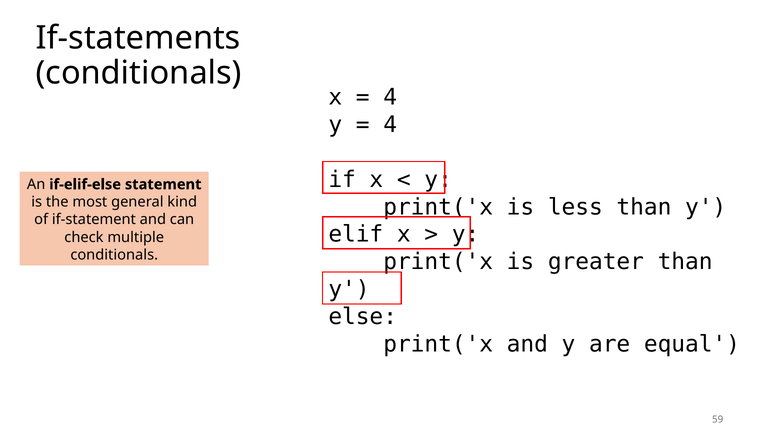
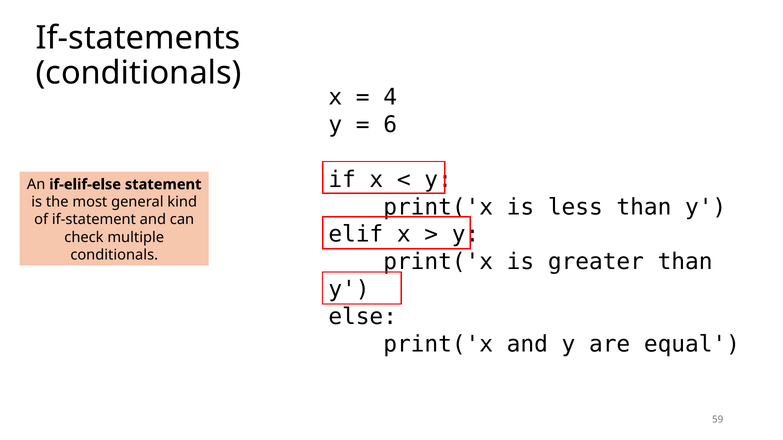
4 at (390, 125): 4 -> 6
